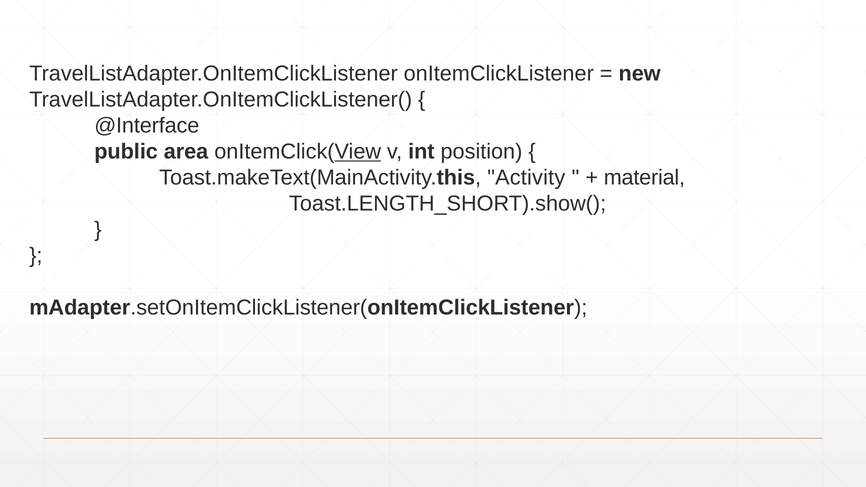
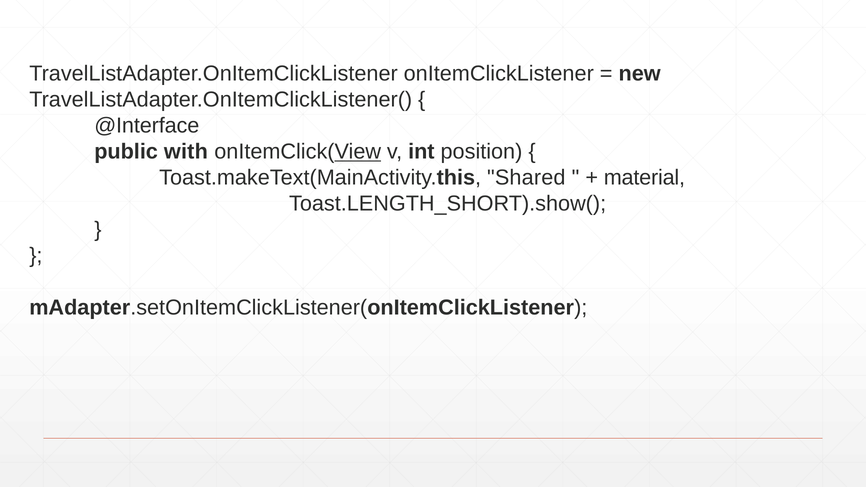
area: area -> with
Activity: Activity -> Shared
